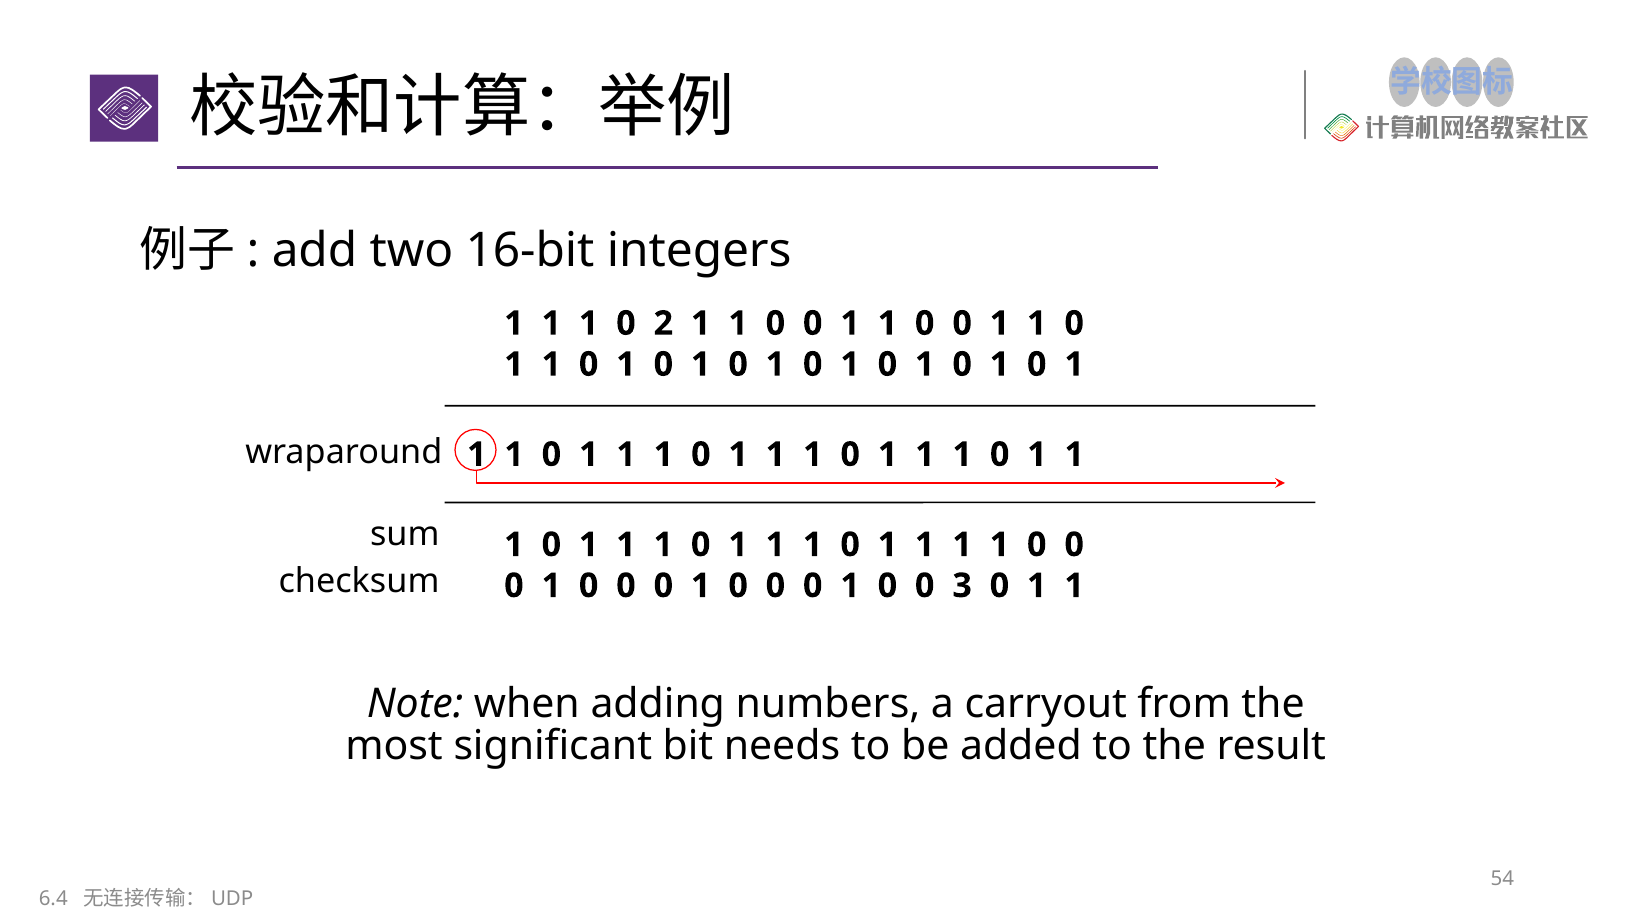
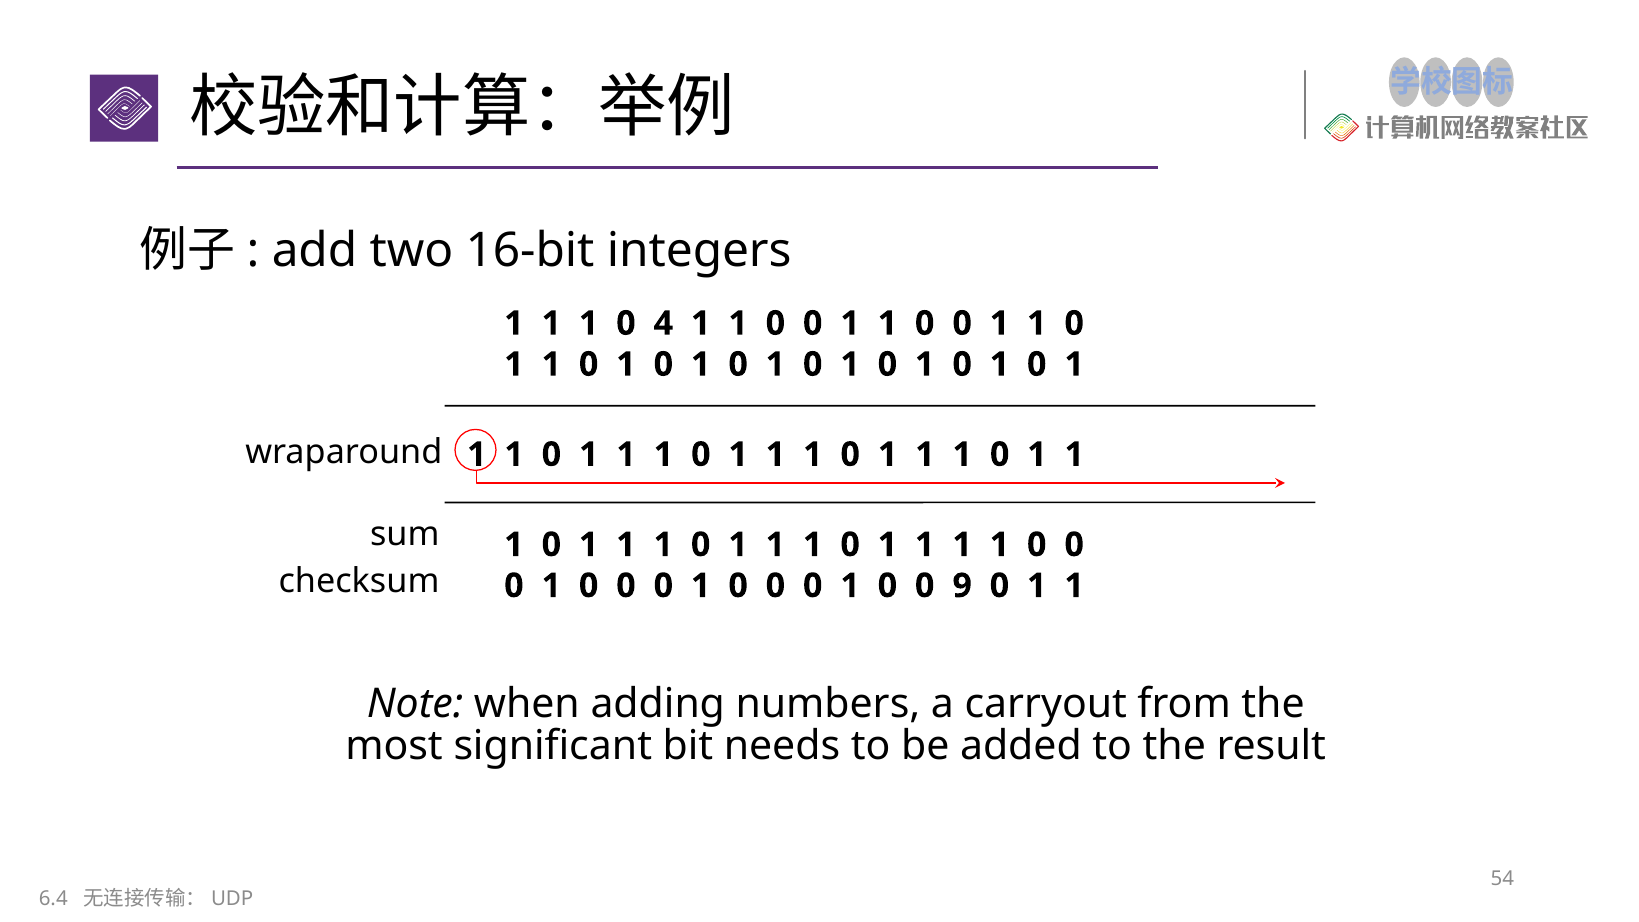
2: 2 -> 4
3: 3 -> 9
